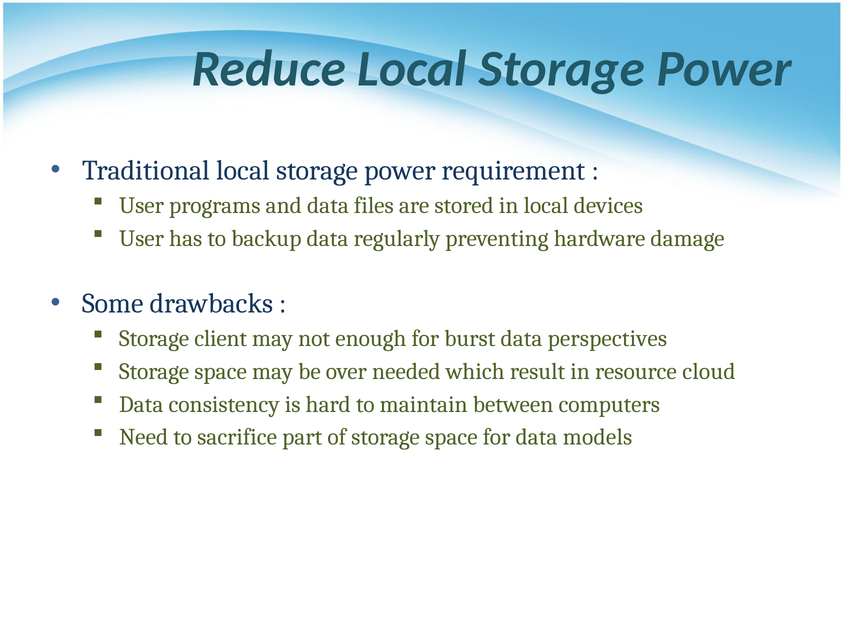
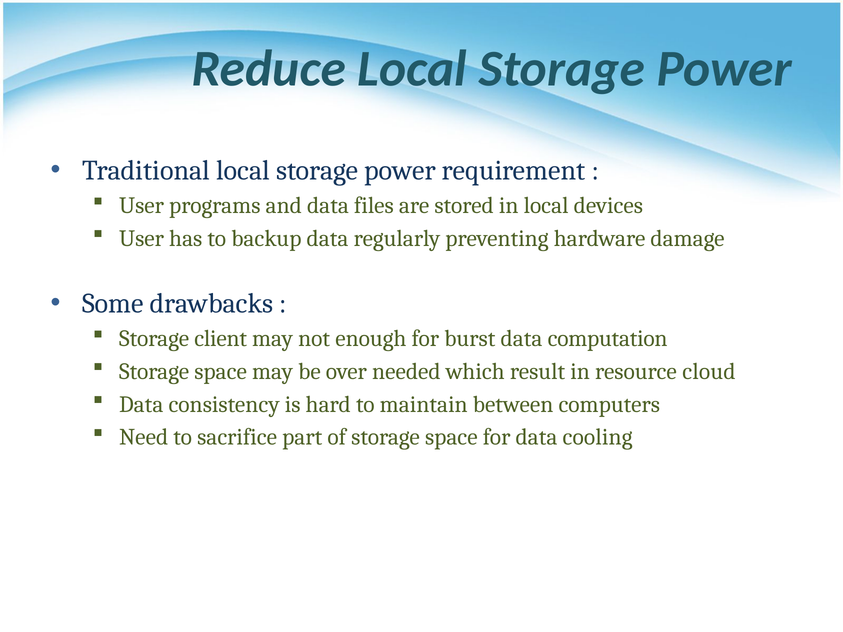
perspectives: perspectives -> computation
models: models -> cooling
